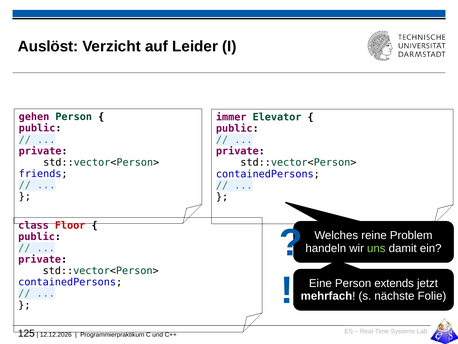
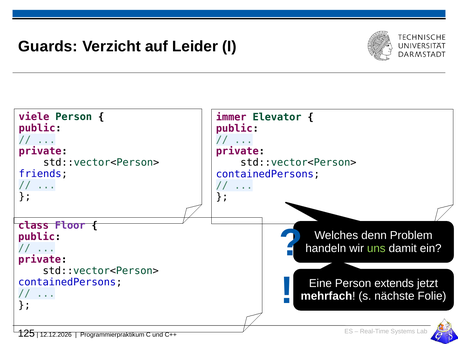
Auslöst: Auslöst -> Guards
gehen: gehen -> viele
Floor colour: red -> purple
reine: reine -> denn
